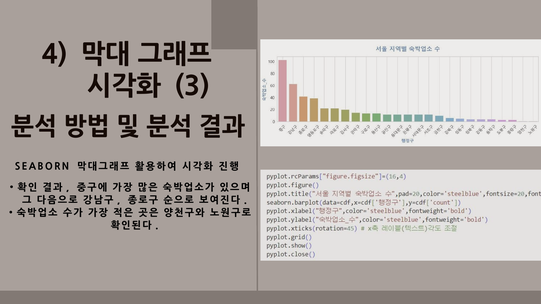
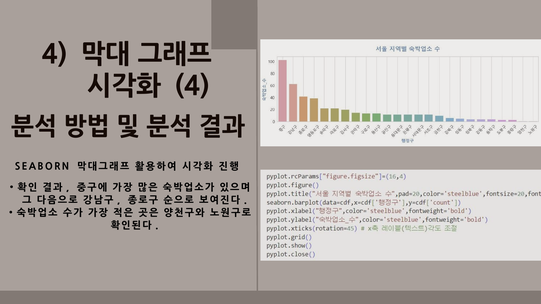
3 at (192, 86): 3 -> 4
